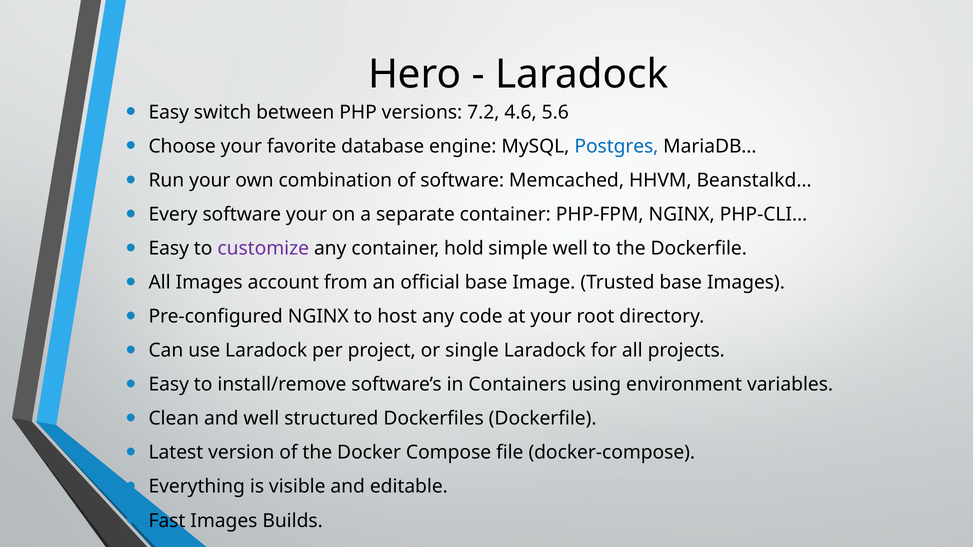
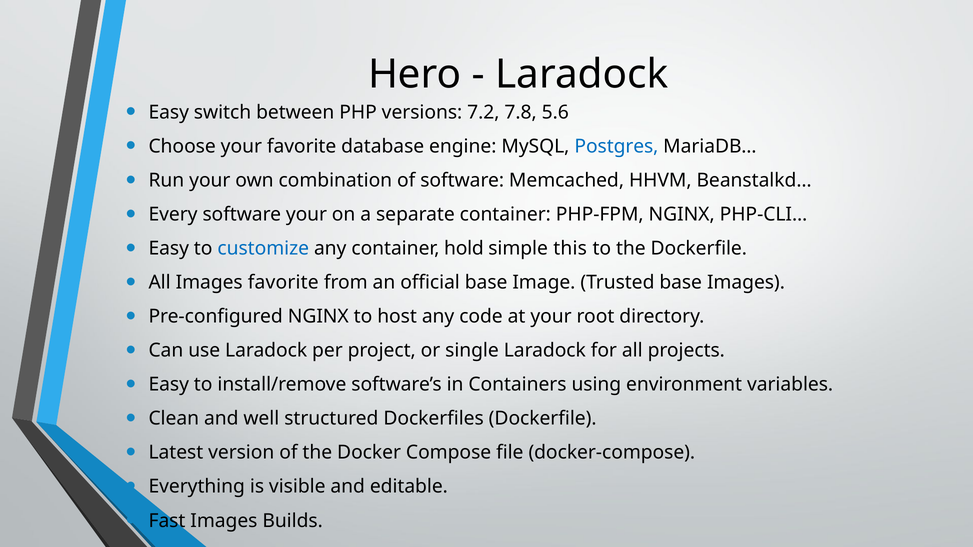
4.6: 4.6 -> 7.8
customize colour: purple -> blue
simple well: well -> this
Images account: account -> favorite
